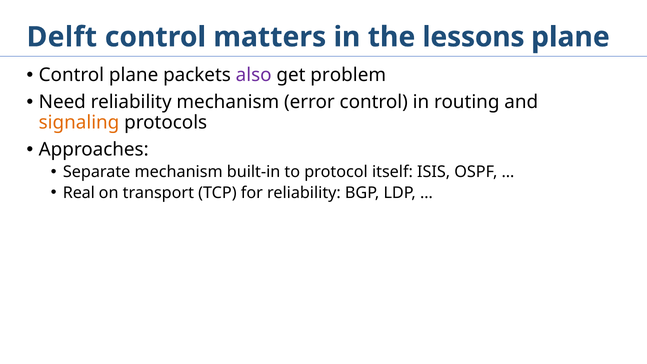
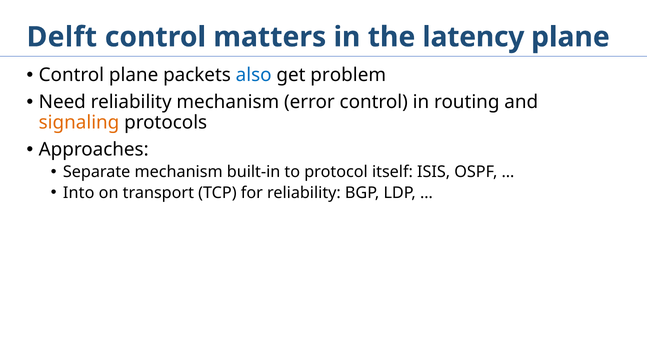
lessons: lessons -> latency
also colour: purple -> blue
Real: Real -> Into
